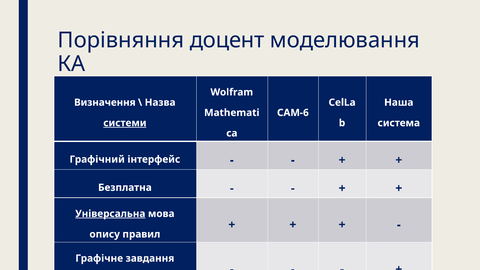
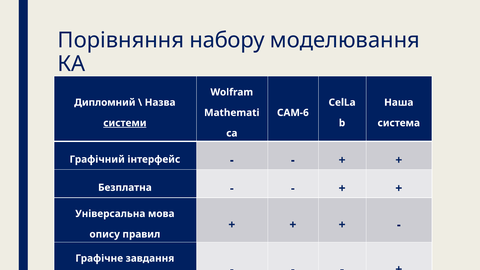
доцент: доцент -> набору
Визначення: Визначення -> Дипломний
Універсальна underline: present -> none
